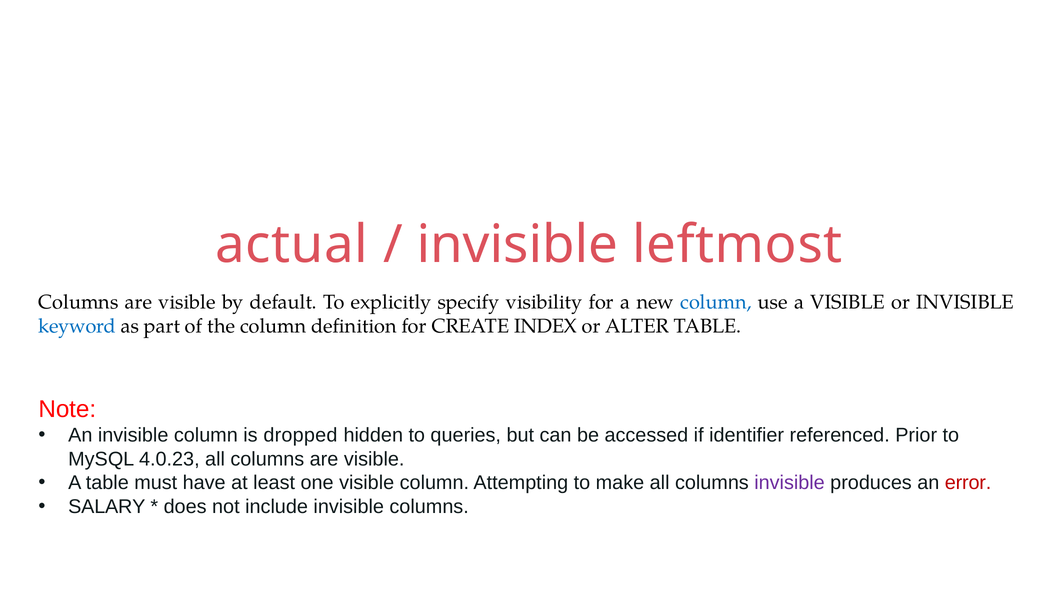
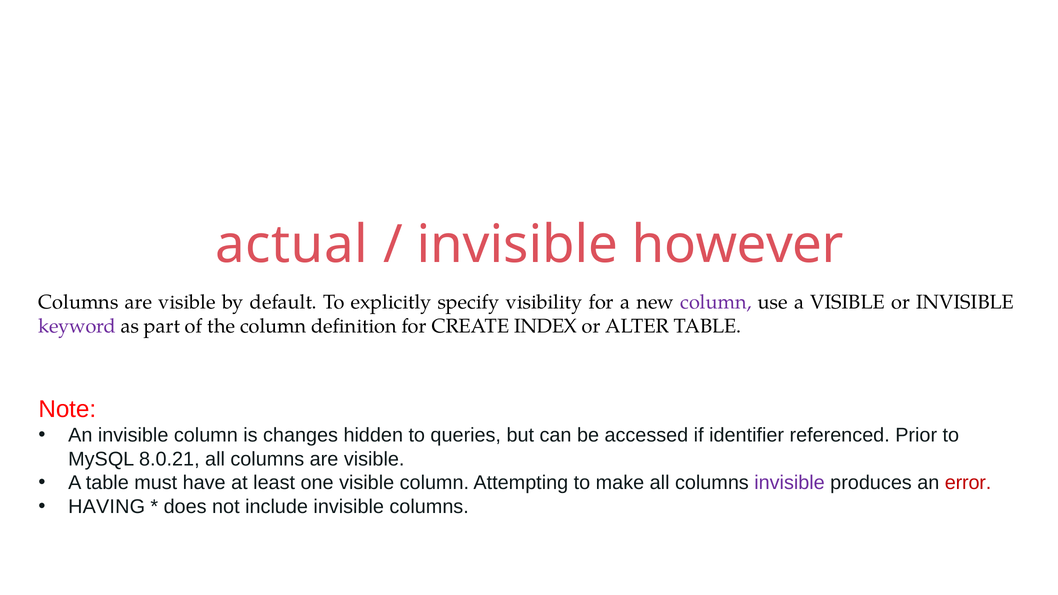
leftmost: leftmost -> however
column at (716, 302) colour: blue -> purple
keyword colour: blue -> purple
dropped: dropped -> changes
4.0.23: 4.0.23 -> 8.0.21
SALARY: SALARY -> HAVING
